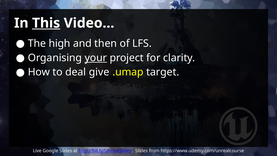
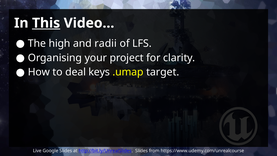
then: then -> radii
your underline: present -> none
give: give -> keys
